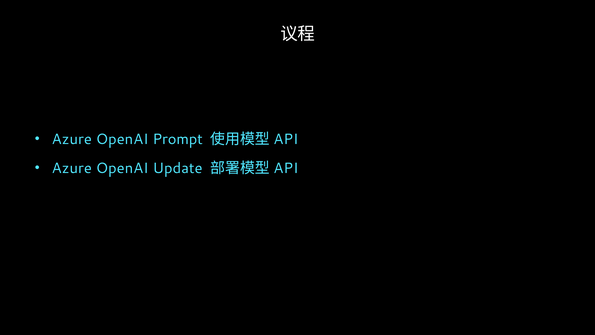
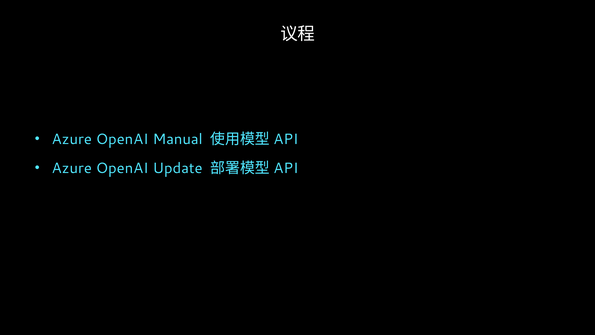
Prompt: Prompt -> Manual
